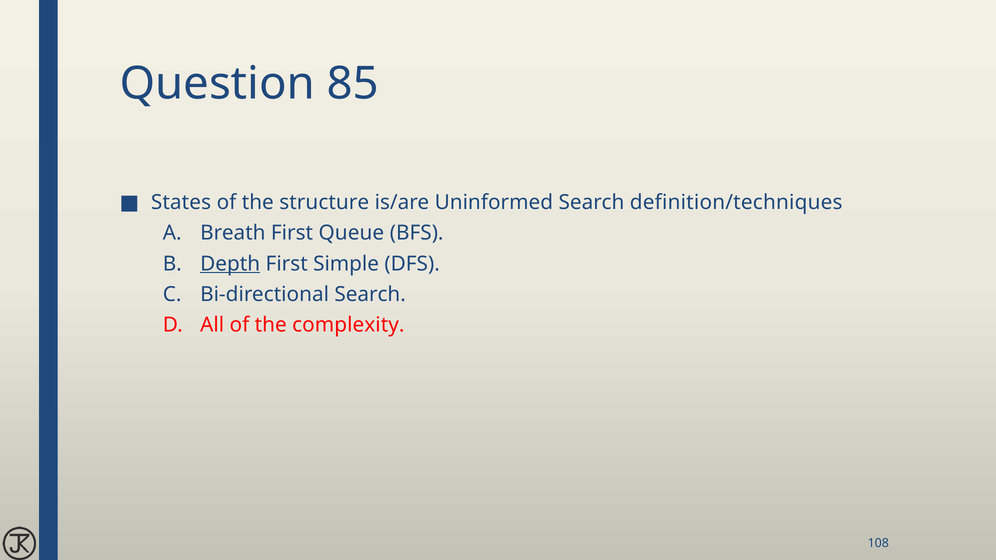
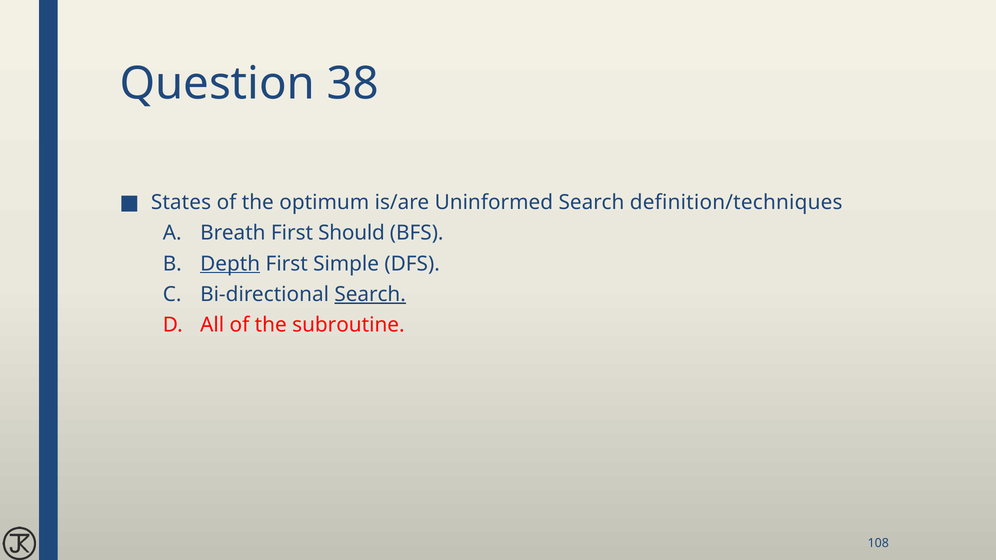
85: 85 -> 38
structure: structure -> optimum
Queue: Queue -> Should
Search at (370, 295) underline: none -> present
complexity: complexity -> subroutine
